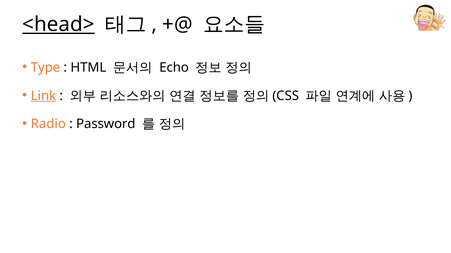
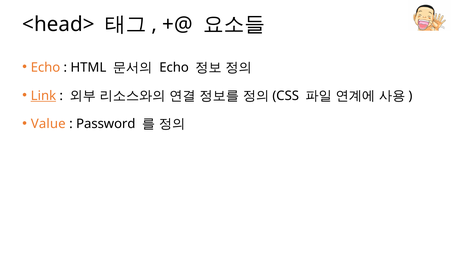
<head> underline: present -> none
Type at (45, 68): Type -> Echo
Radio: Radio -> Value
